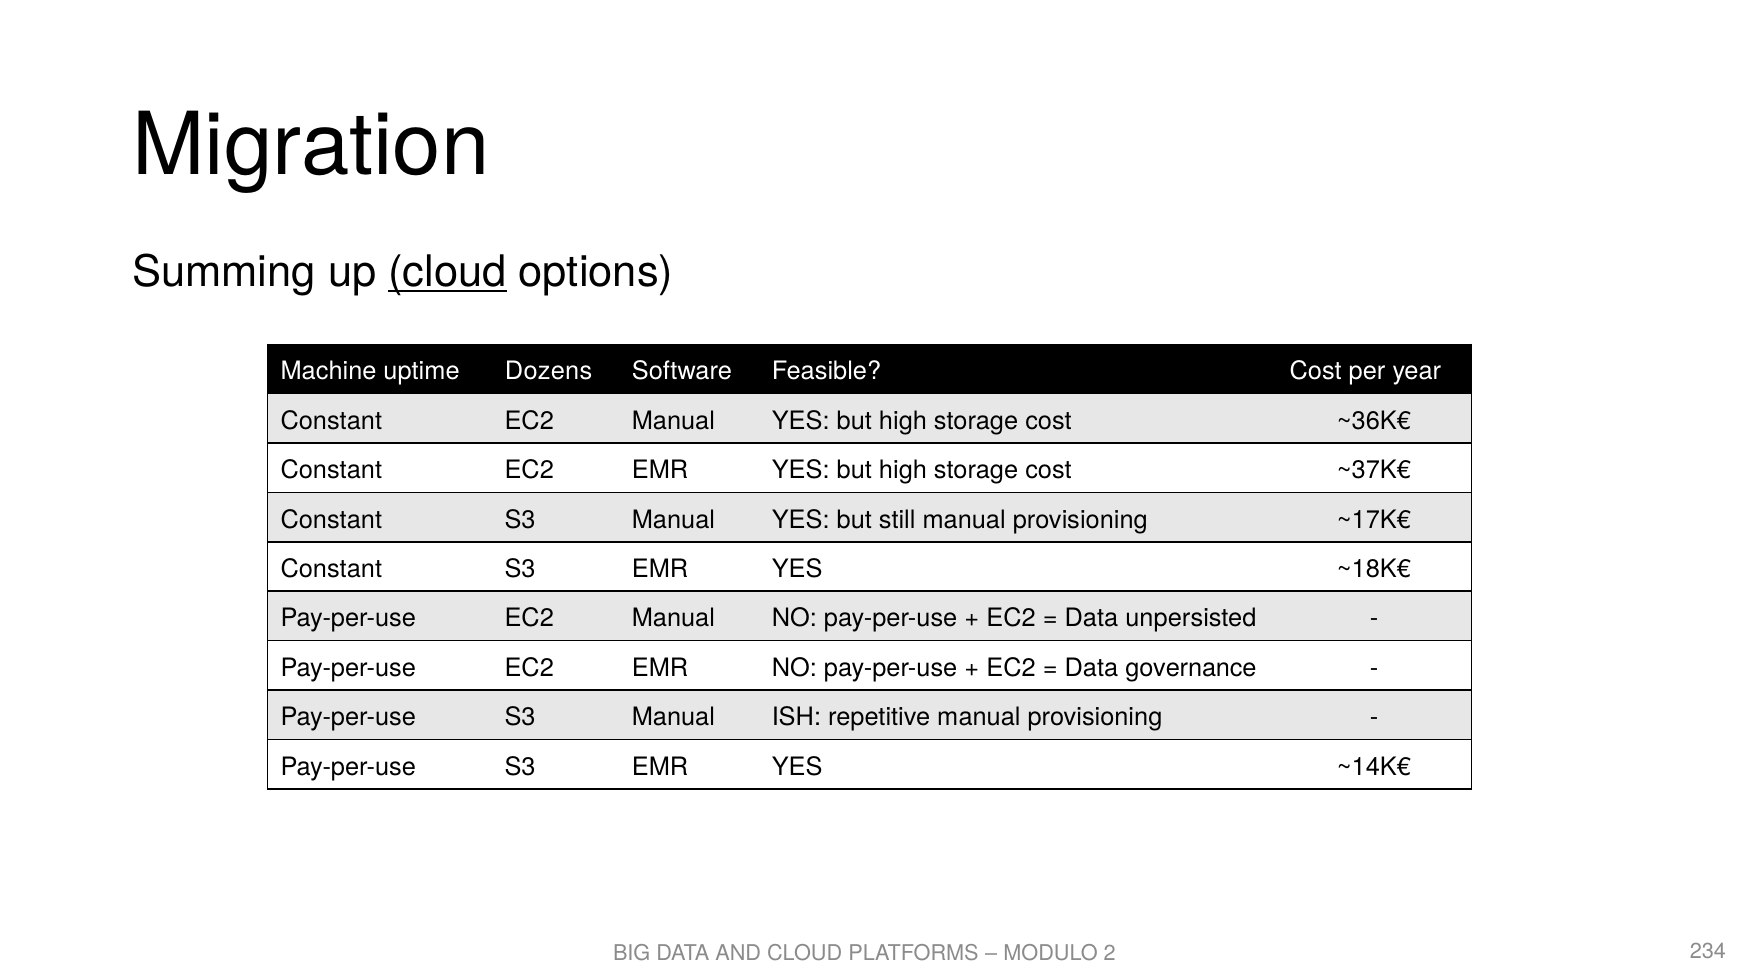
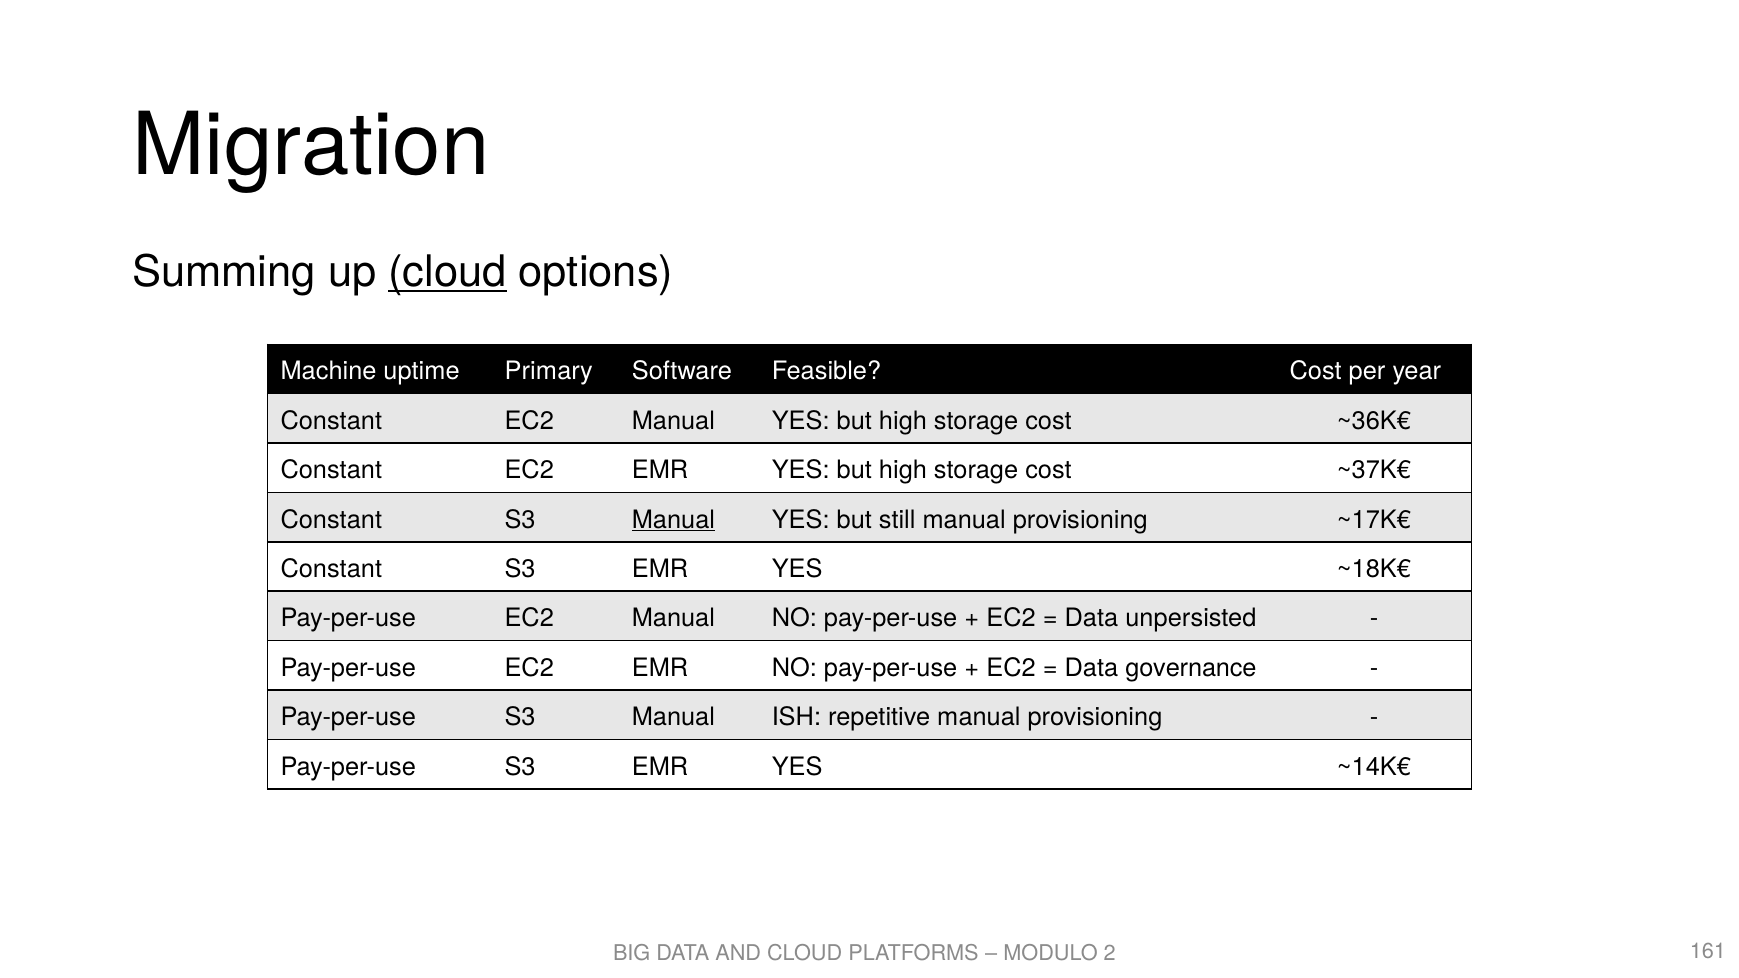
Dozens: Dozens -> Primary
Manual at (673, 520) underline: none -> present
234: 234 -> 161
